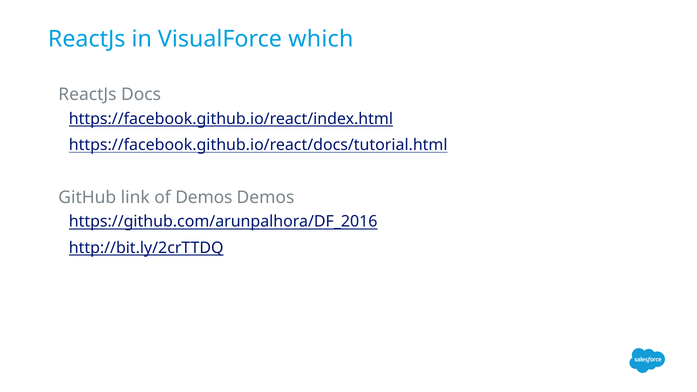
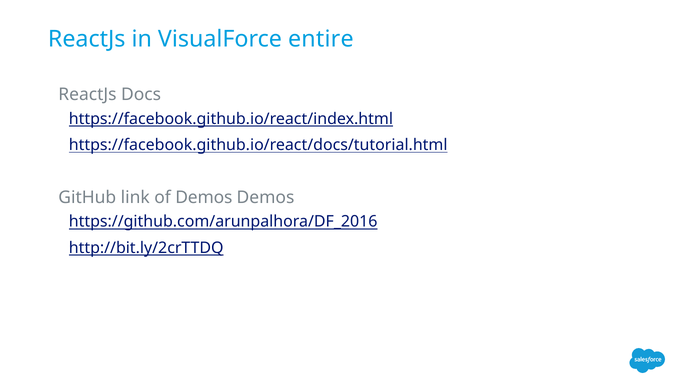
which: which -> entire
